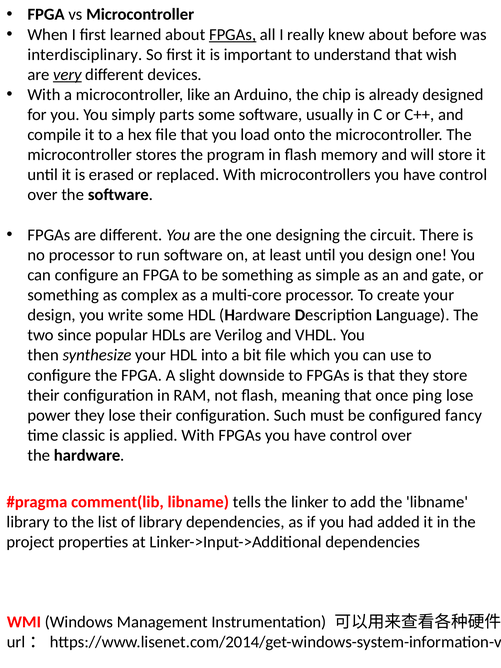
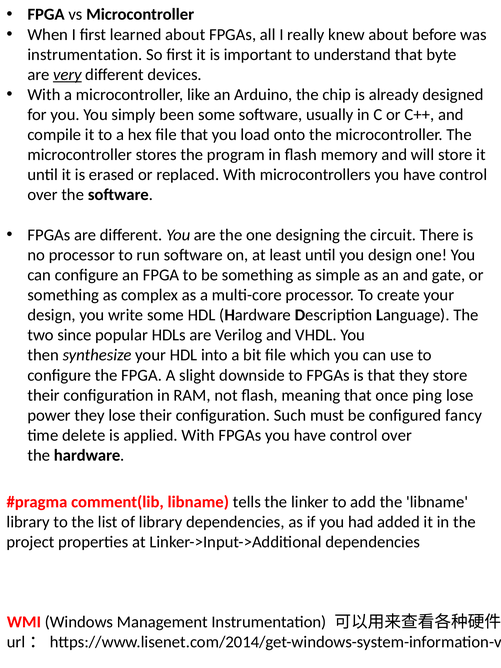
FPGAs at (233, 34) underline: present -> none
interdisciplinary at (85, 55): interdisciplinary -> instrumentation
wish: wish -> byte
parts: parts -> been
classic: classic -> delete
